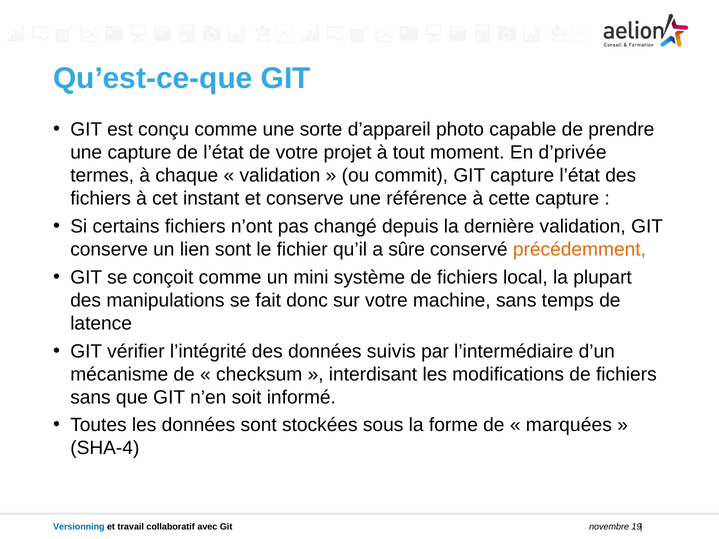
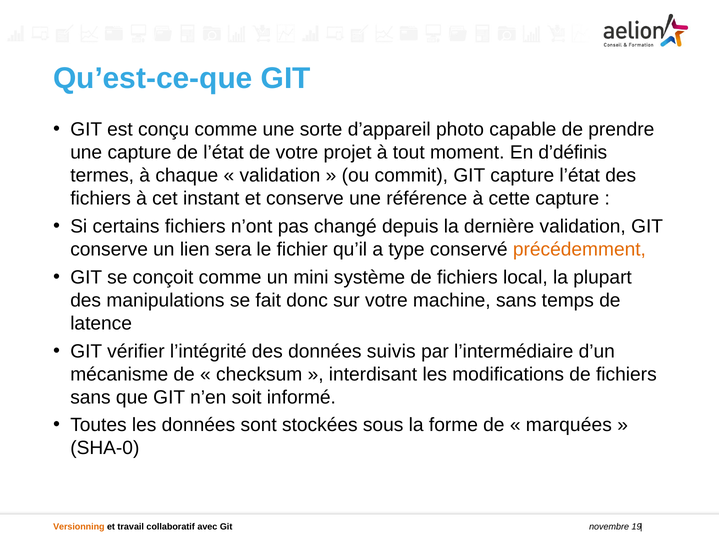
d’privée: d’privée -> d’définis
lien sont: sont -> sera
sûre: sûre -> type
SHA-4: SHA-4 -> SHA-0
Versionning colour: blue -> orange
